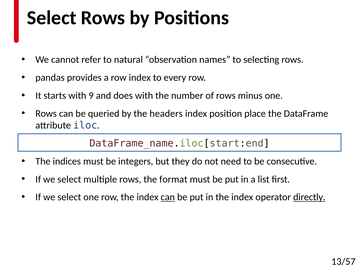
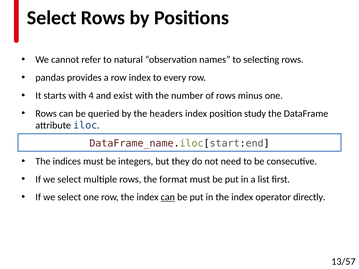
9: 9 -> 4
does: does -> exist
place: place -> study
directly underline: present -> none
